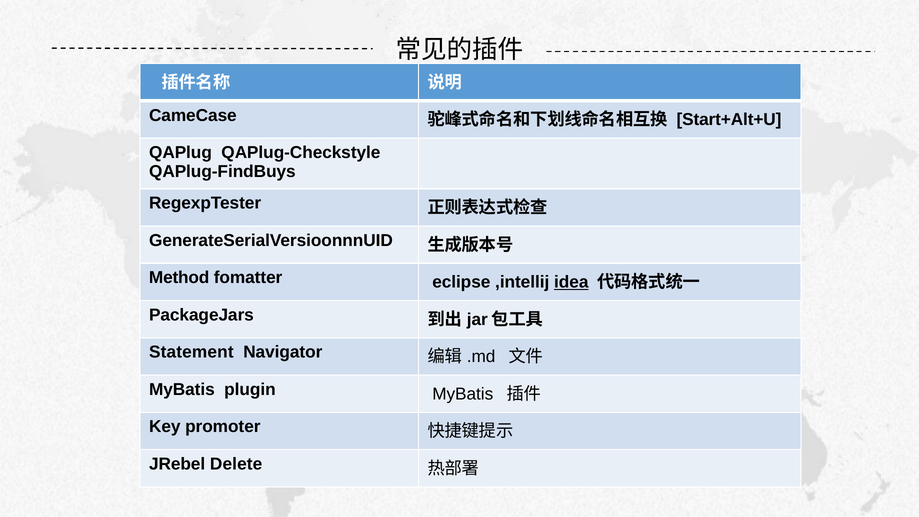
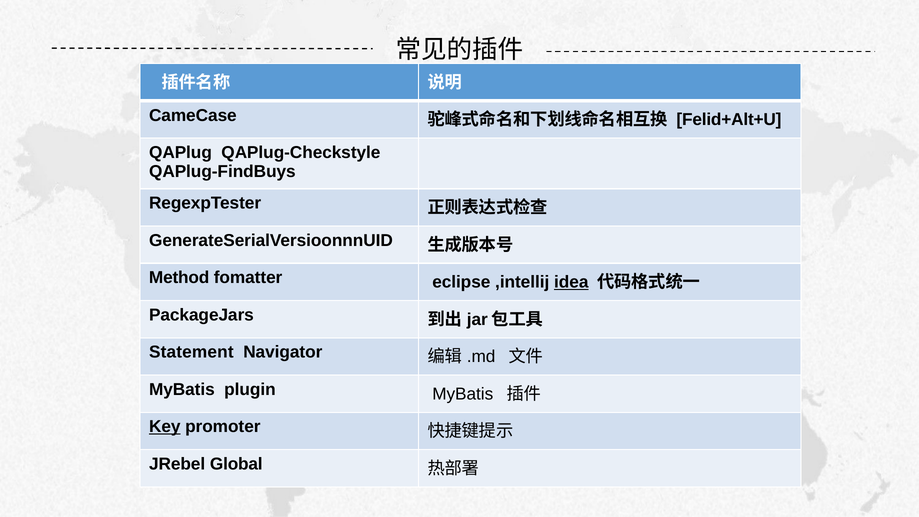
Start+Alt+U: Start+Alt+U -> Felid+Alt+U
Key underline: none -> present
Delete: Delete -> Global
